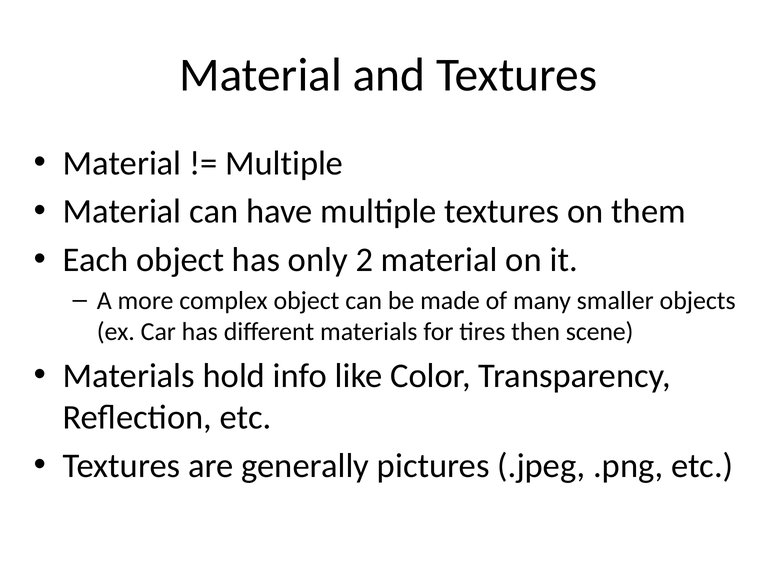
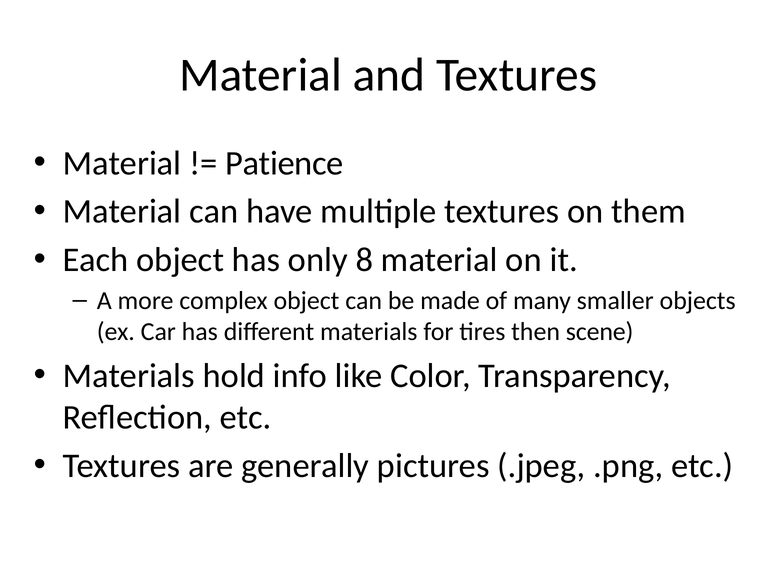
Multiple at (284, 163): Multiple -> Patience
2: 2 -> 8
